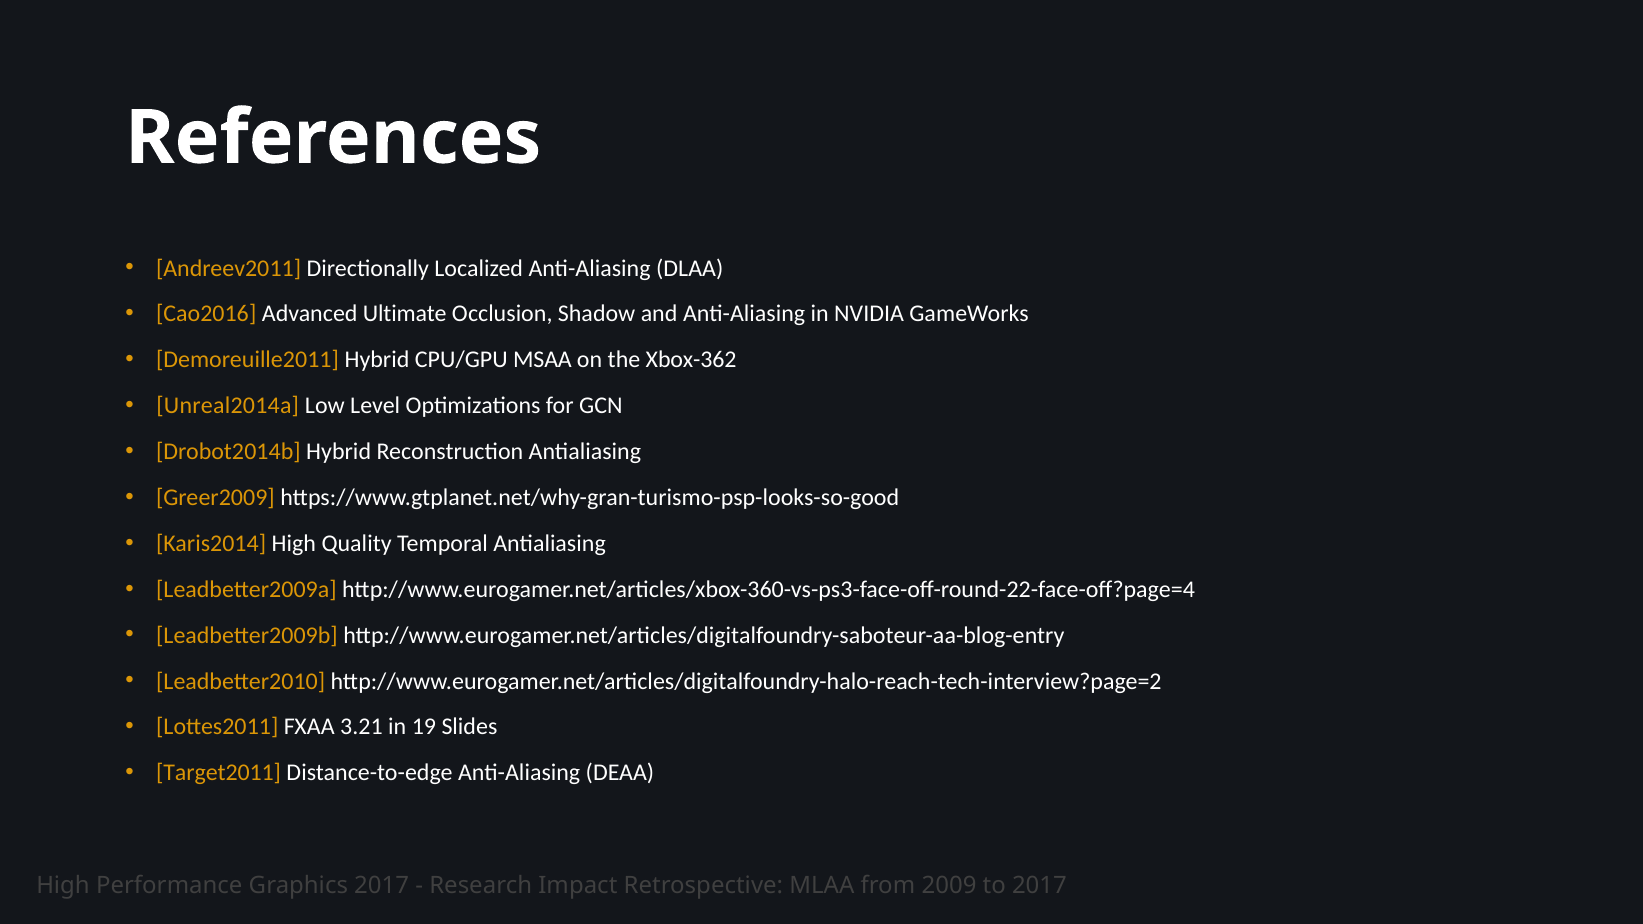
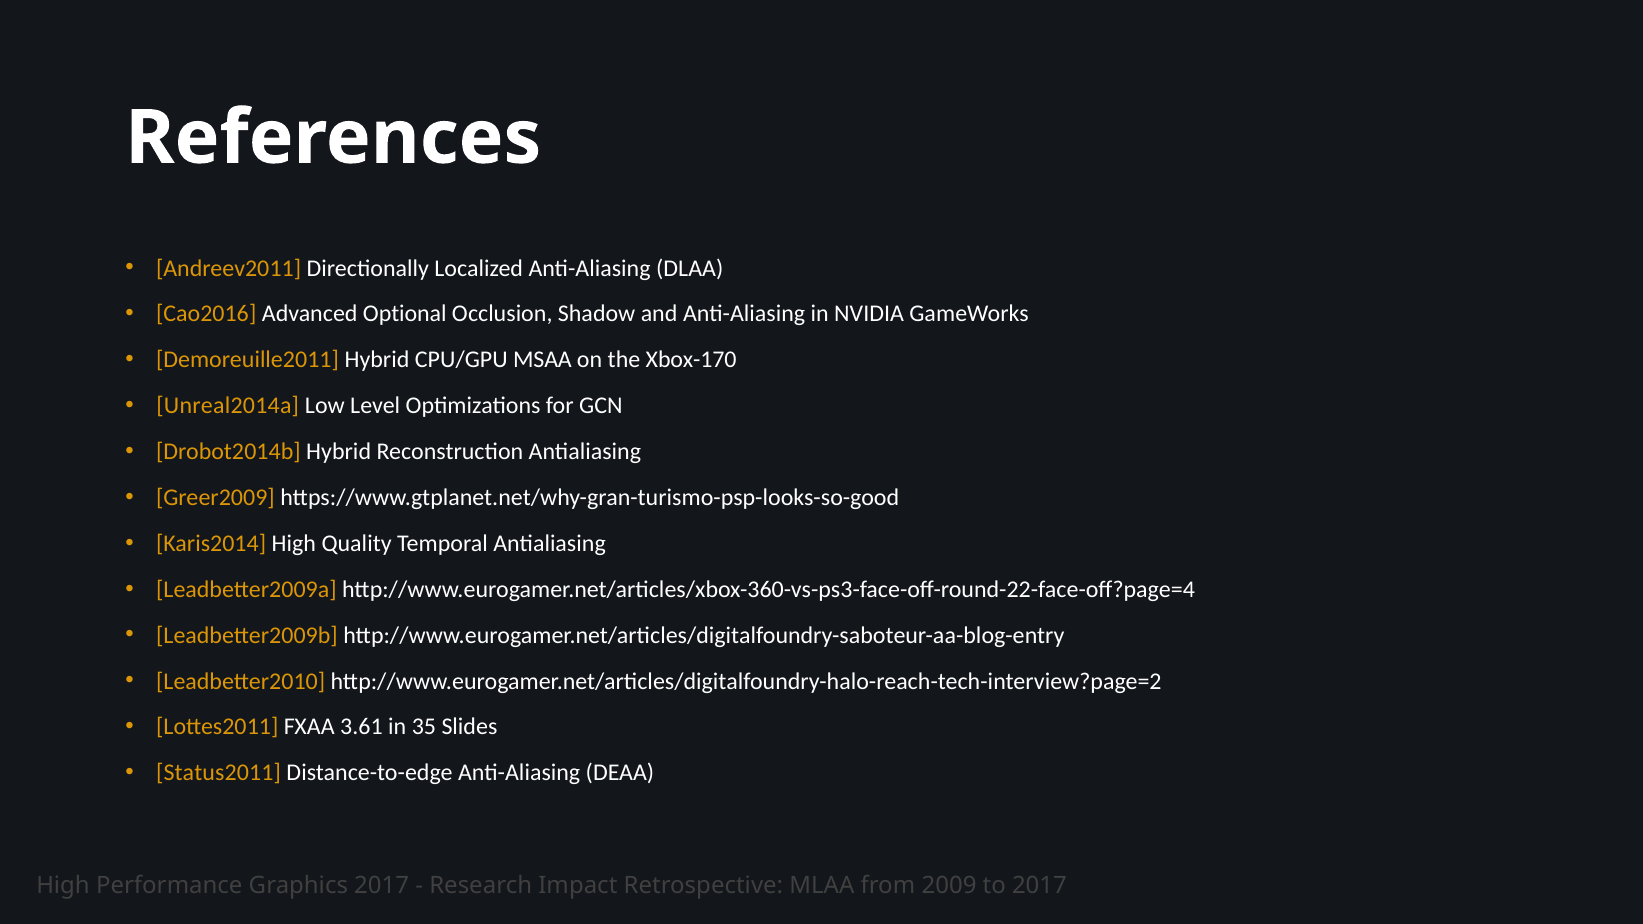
Ultimate: Ultimate -> Optional
Xbox-362: Xbox-362 -> Xbox-170
3.21: 3.21 -> 3.61
19: 19 -> 35
Target2011: Target2011 -> Status2011
